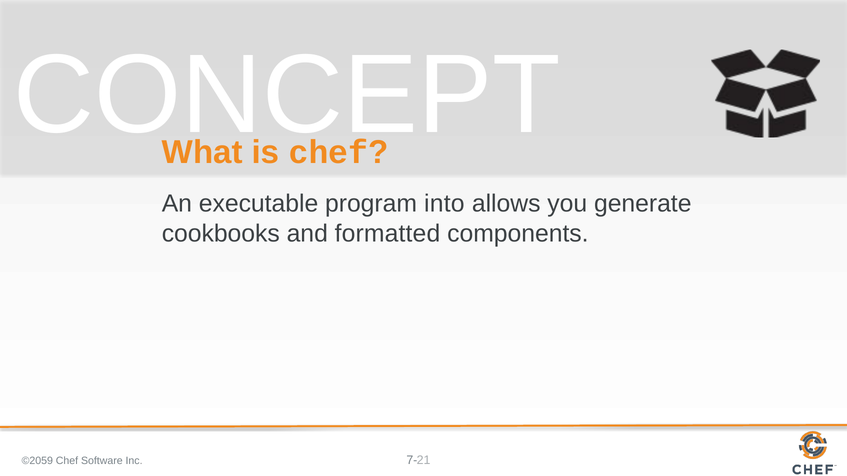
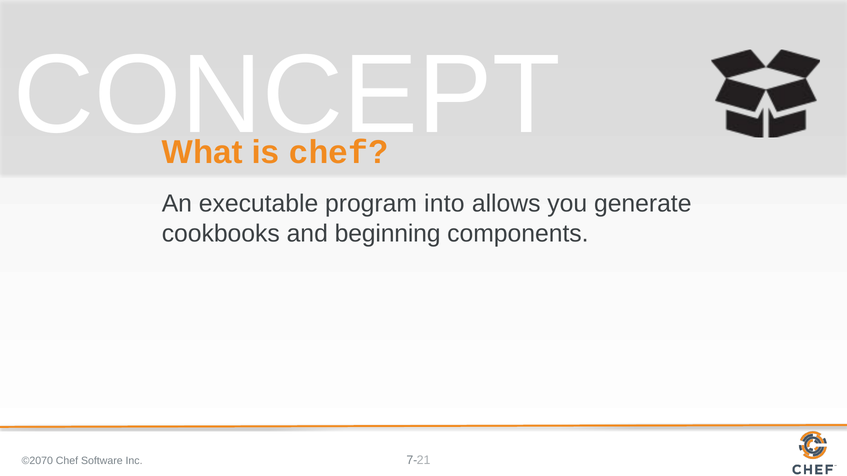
formatted: formatted -> beginning
©2059: ©2059 -> ©2070
